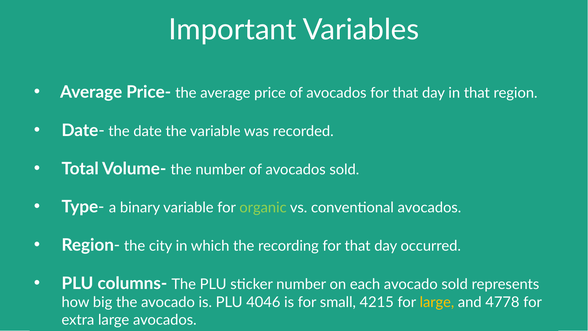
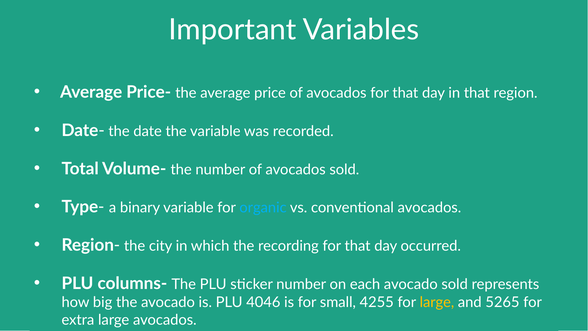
organic colour: light green -> light blue
4215: 4215 -> 4255
4778: 4778 -> 5265
